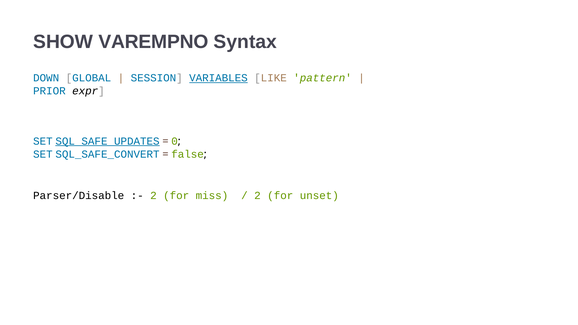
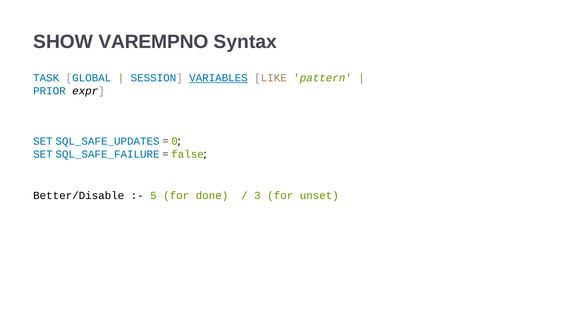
DOWN: DOWN -> TASK
SQL_SAFE_UPDATES underline: present -> none
SQL_SAFE_CONVERT: SQL_SAFE_CONVERT -> SQL_SAFE_FAILURE
Parser/Disable: Parser/Disable -> Better/Disable
2 at (153, 196): 2 -> 5
miss: miss -> done
2 at (257, 196): 2 -> 3
